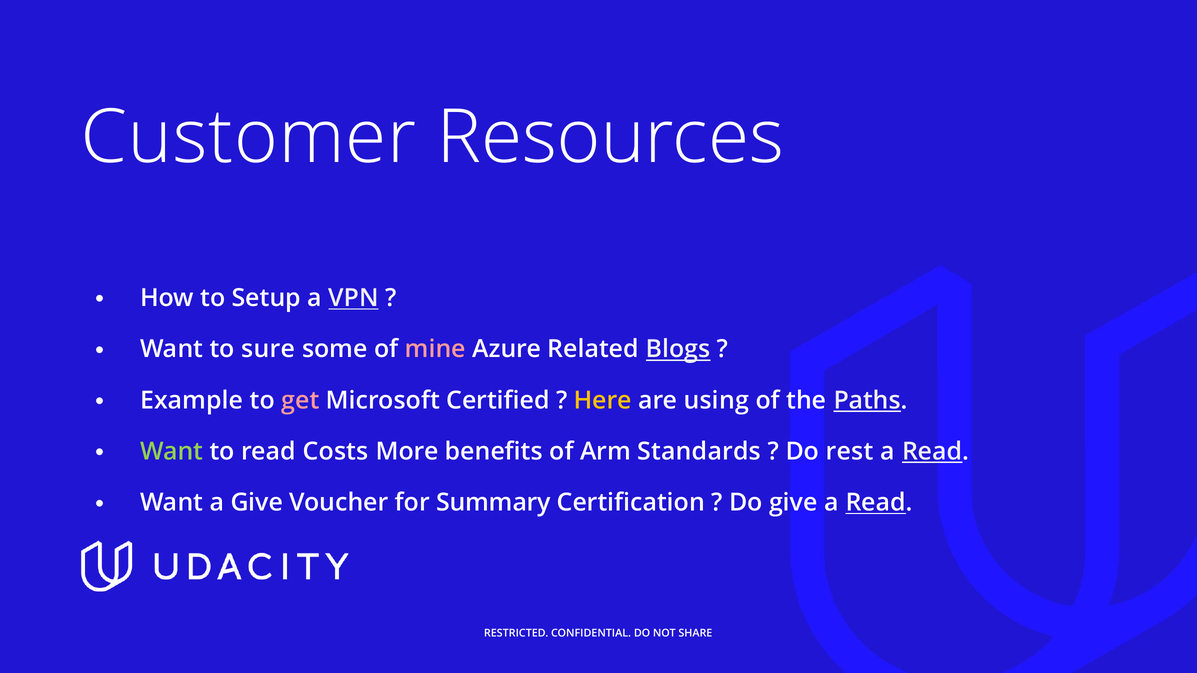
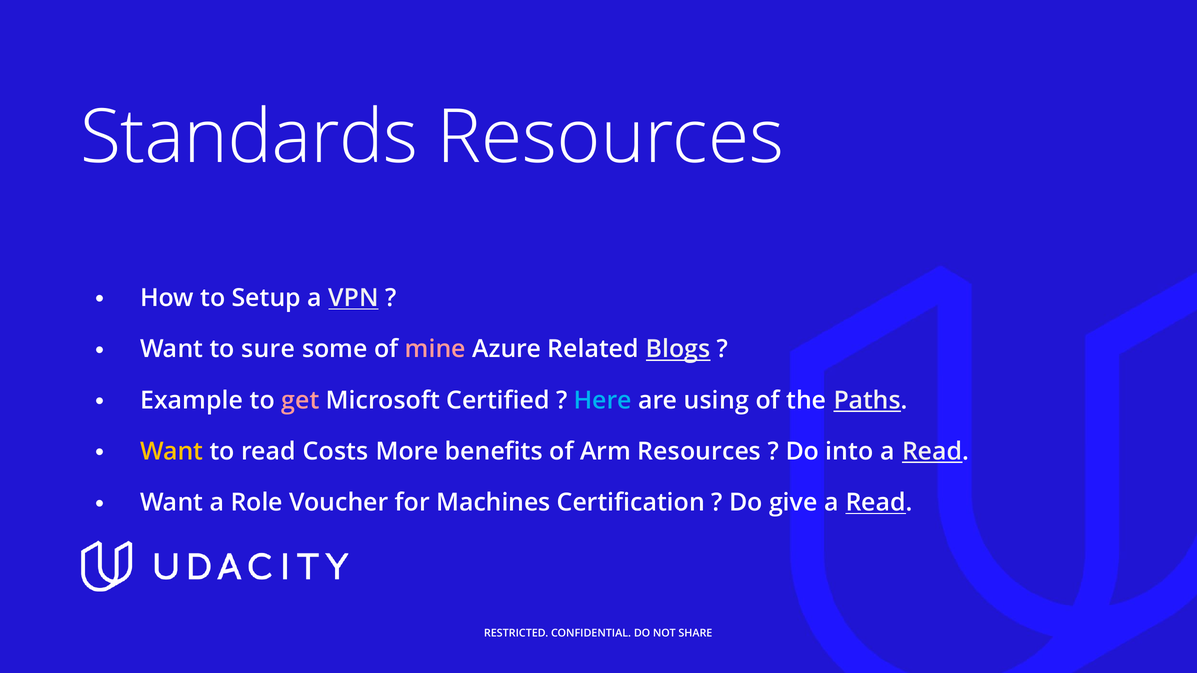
Customer: Customer -> Standards
Here colour: yellow -> light blue
Want at (172, 452) colour: light green -> yellow
Arm Standards: Standards -> Resources
rest: rest -> into
a Give: Give -> Role
Summary: Summary -> Machines
